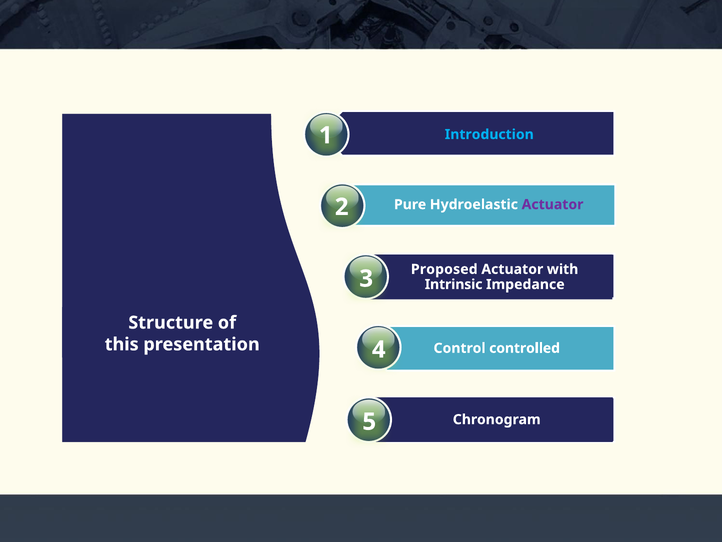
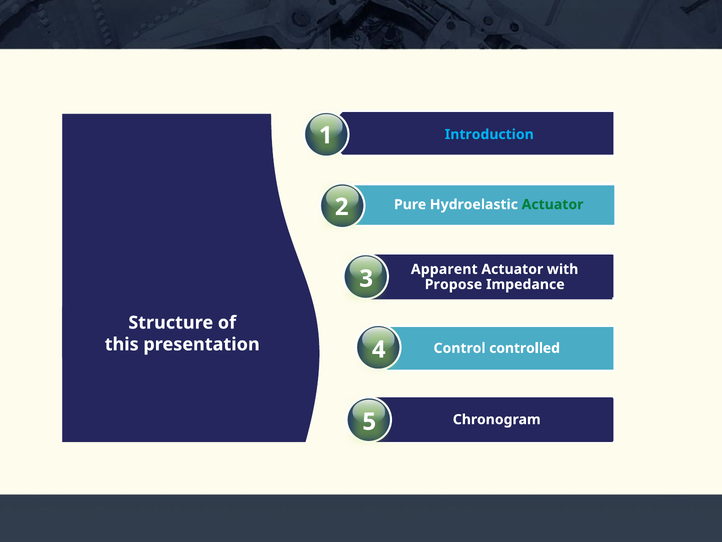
Actuator at (553, 204) colour: purple -> green
Proposed: Proposed -> Apparent
Intrinsic: Intrinsic -> Propose
